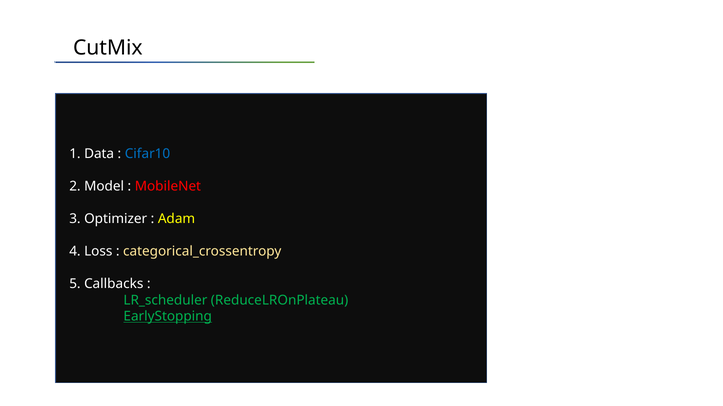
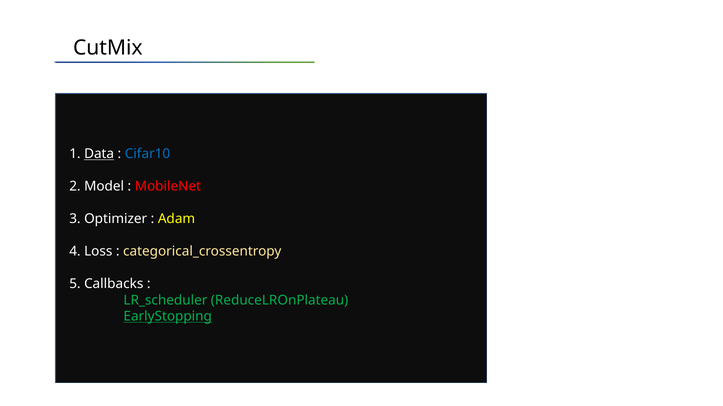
Data underline: none -> present
